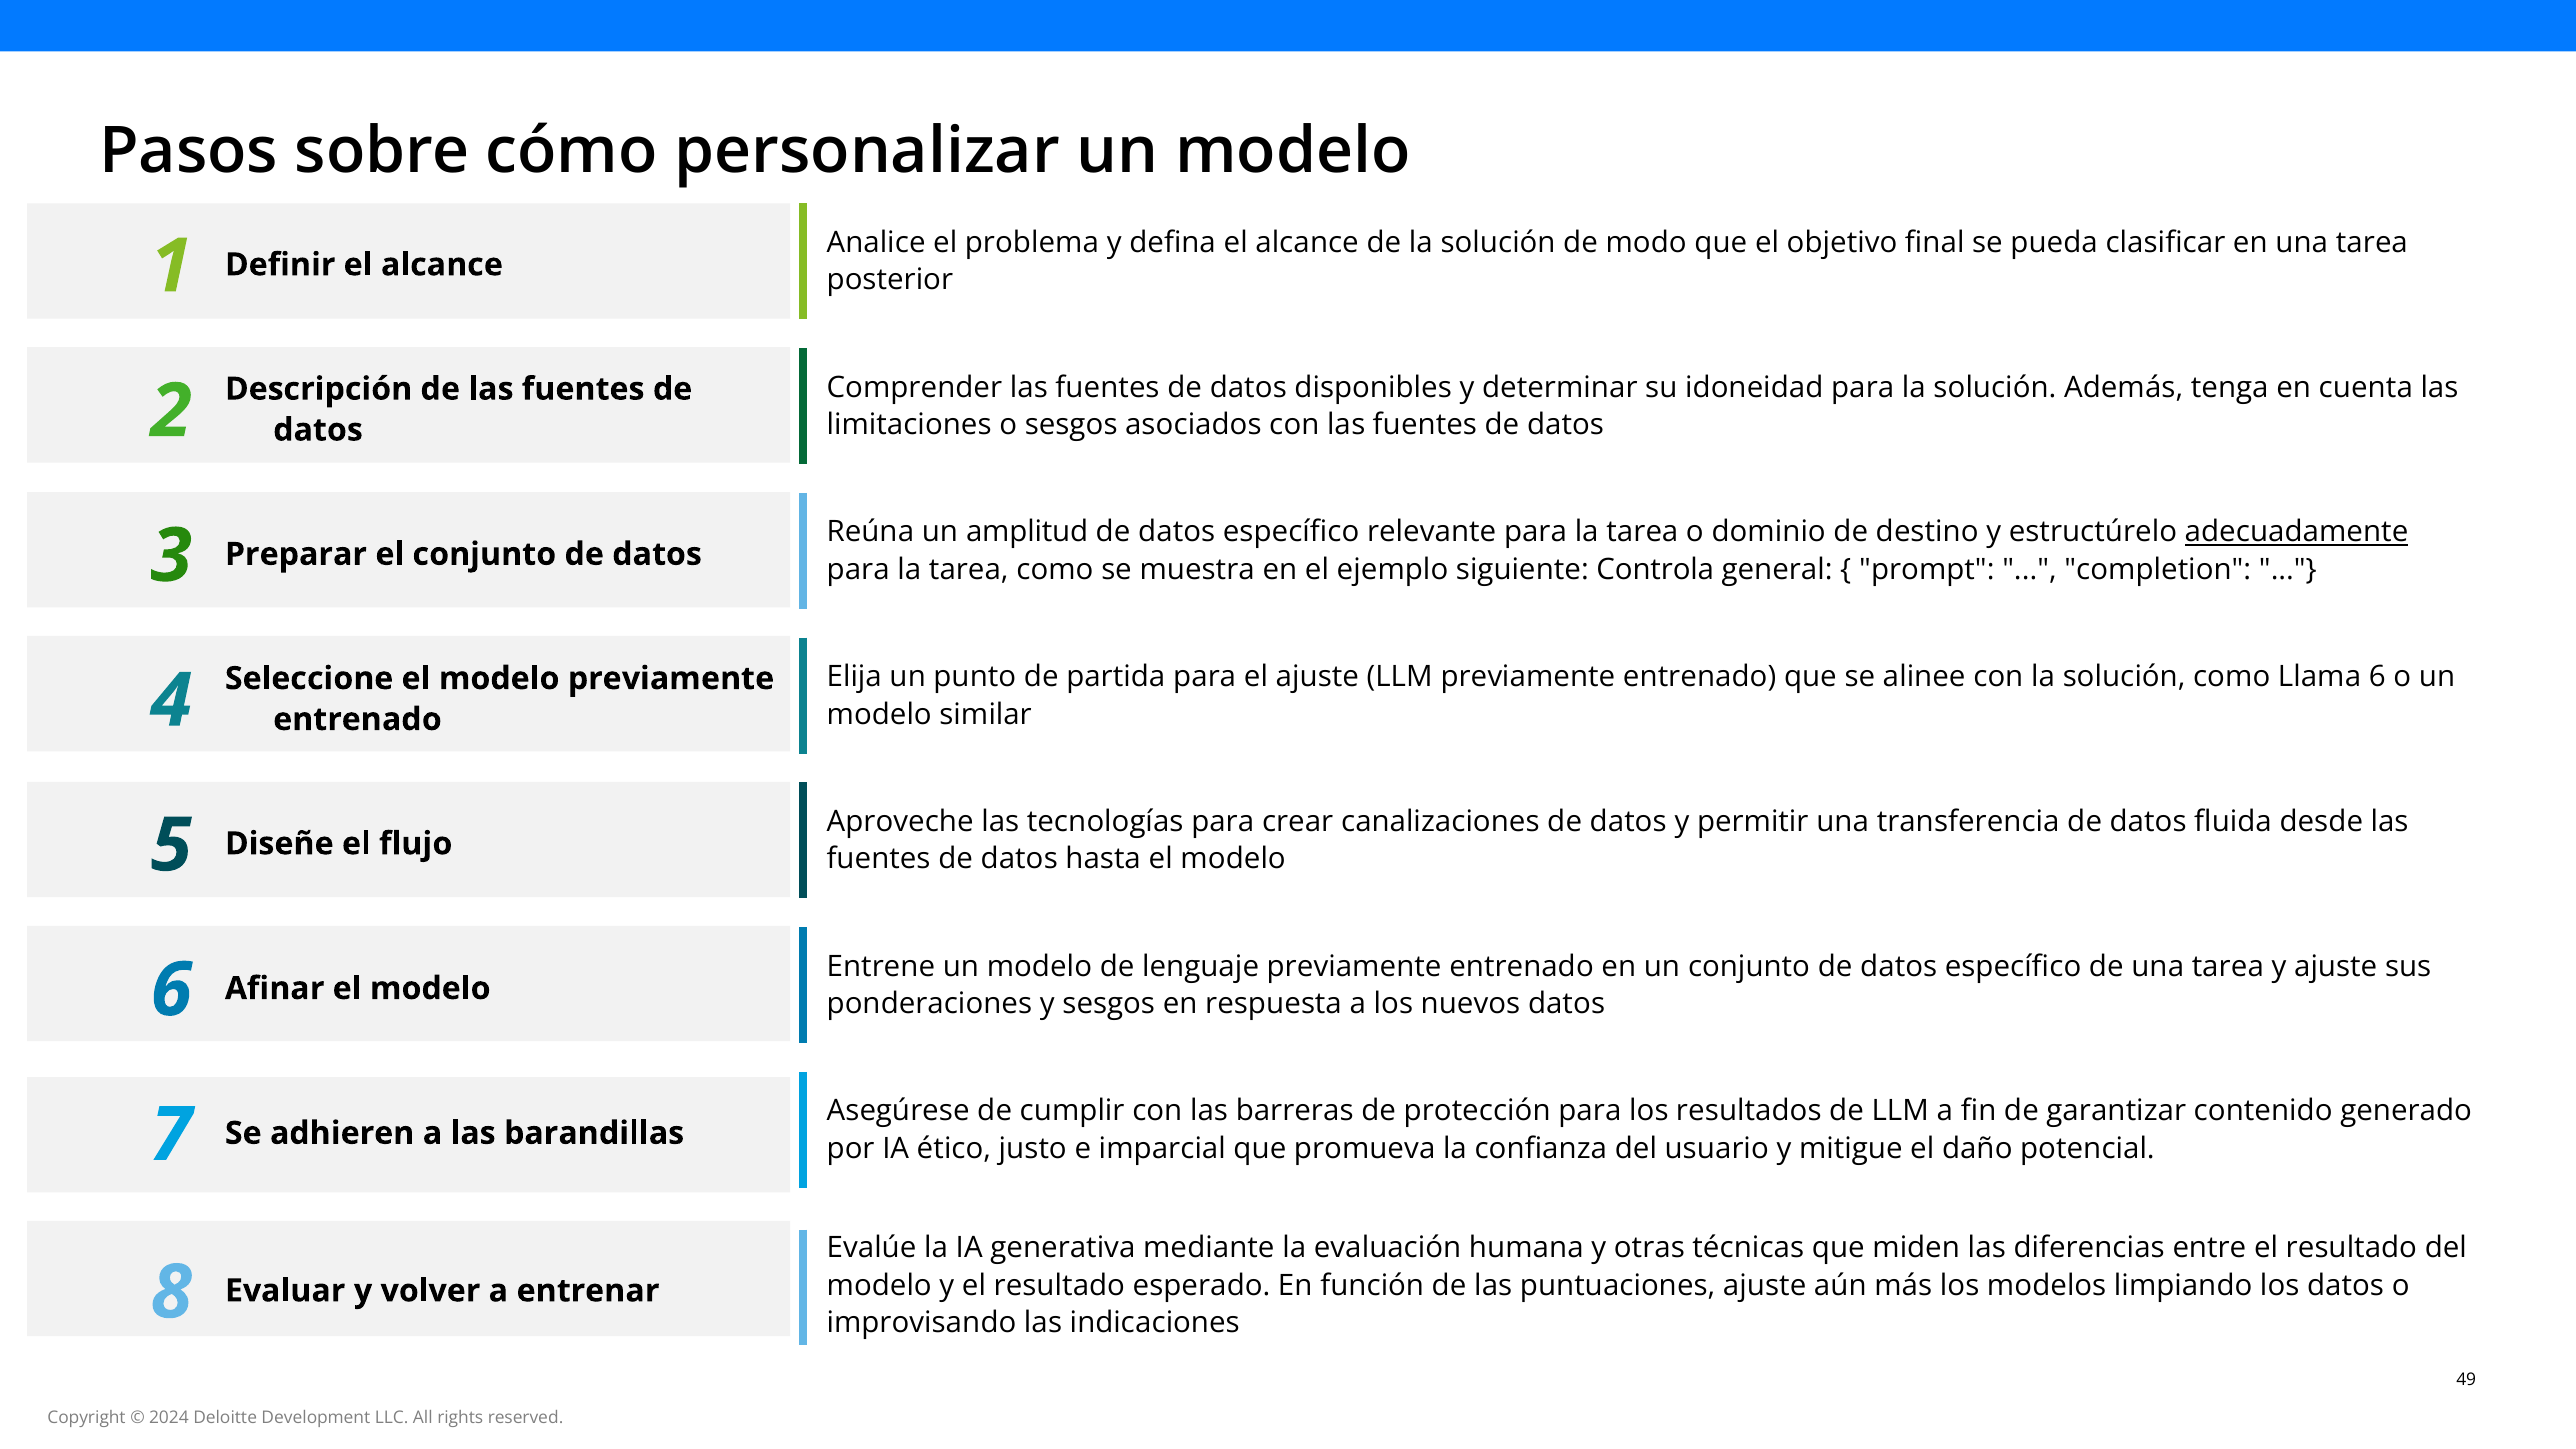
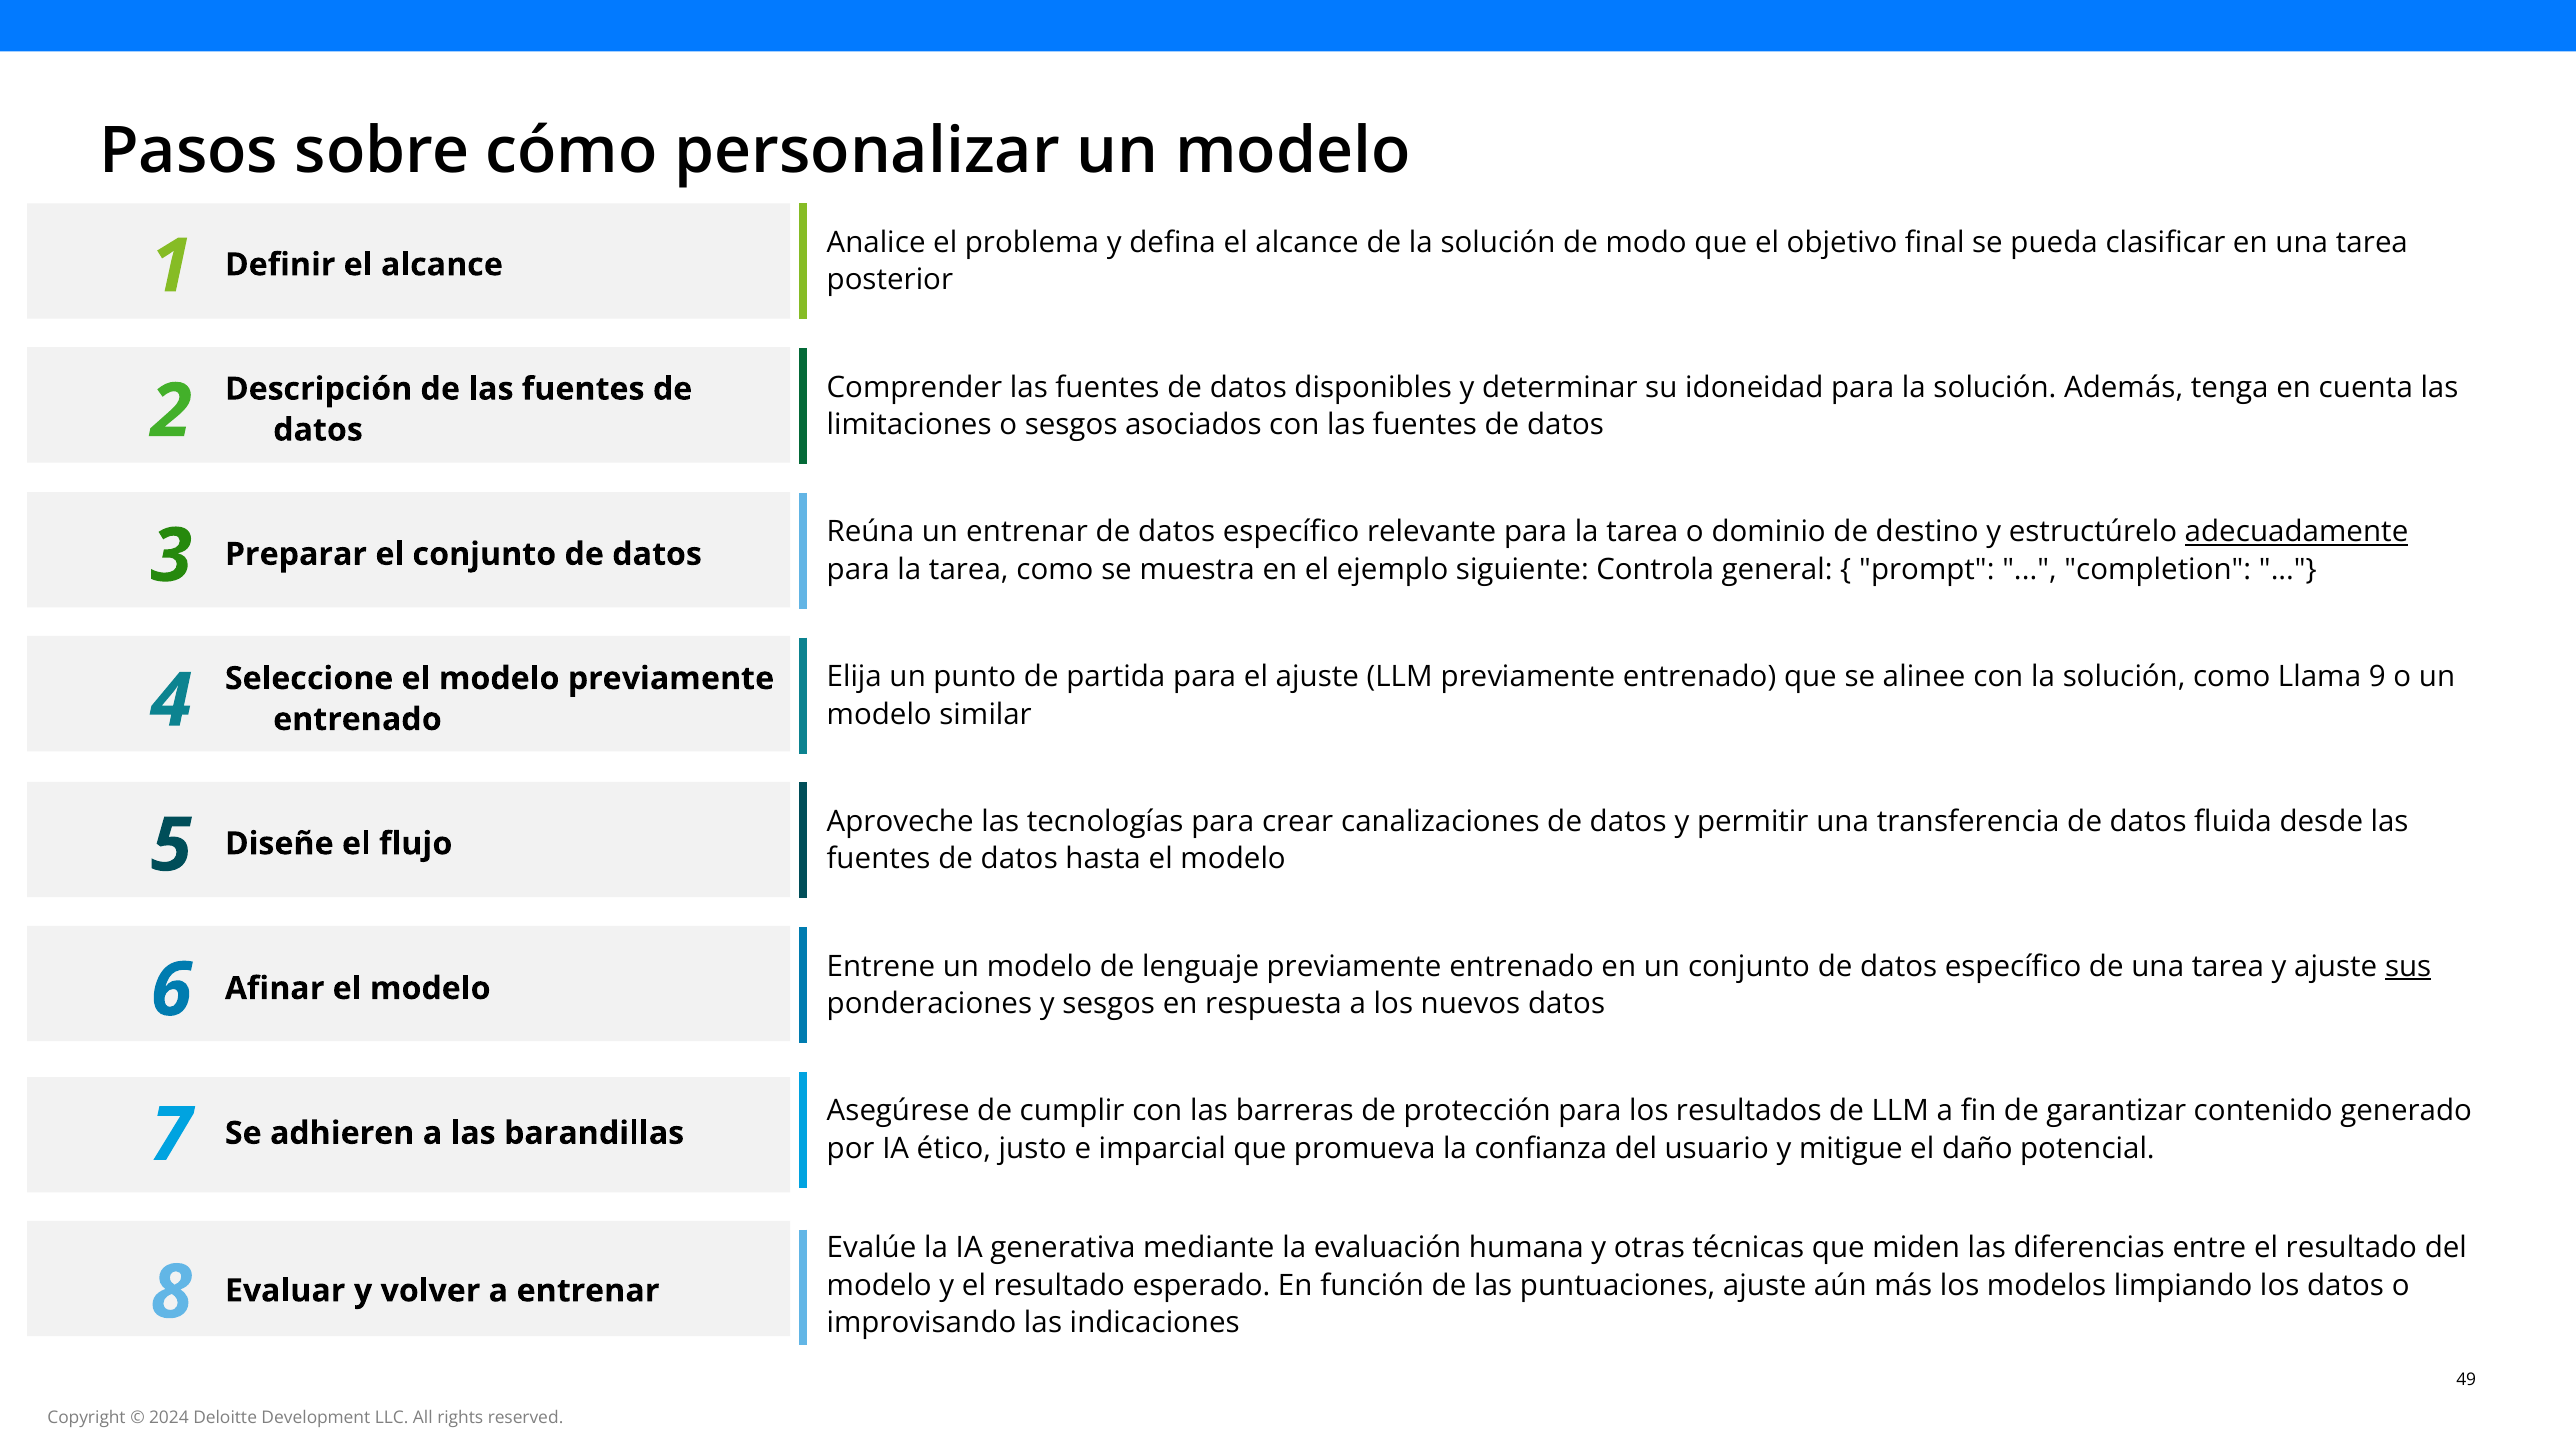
un amplitud: amplitud -> entrenar
Llama 6: 6 -> 9
sus underline: none -> present
